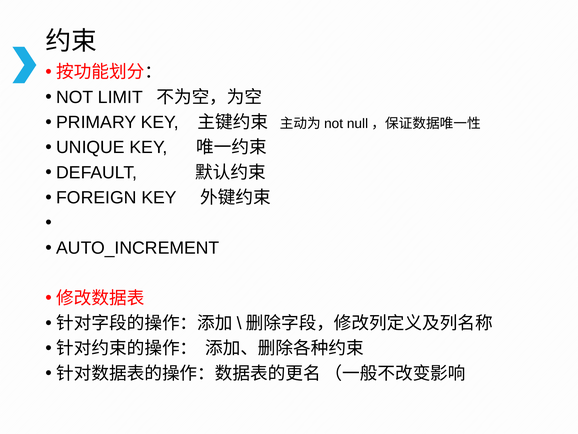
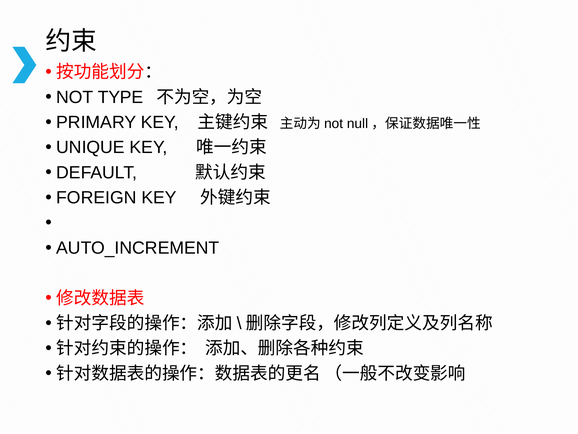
LIMIT: LIMIT -> TYPE
